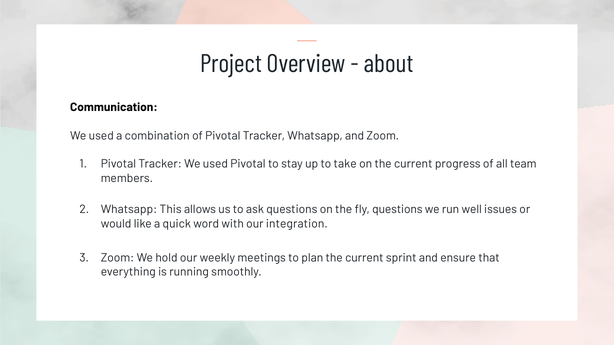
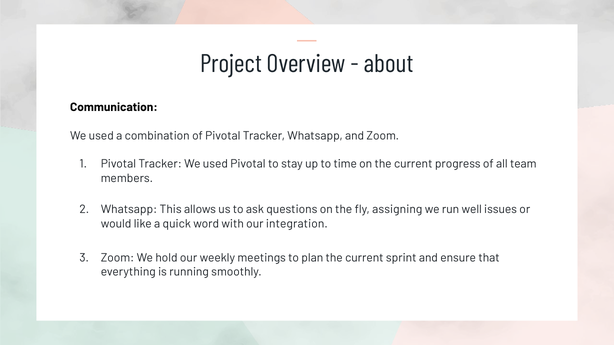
take: take -> time
fly questions: questions -> assigning
